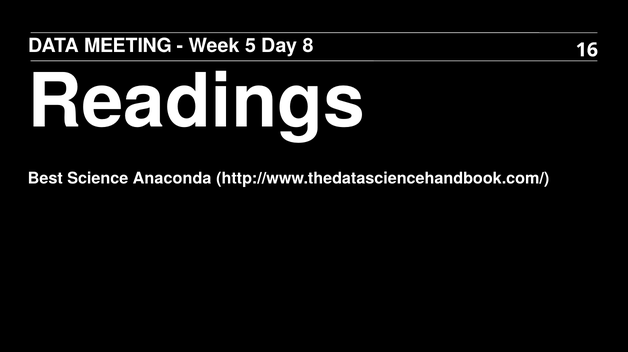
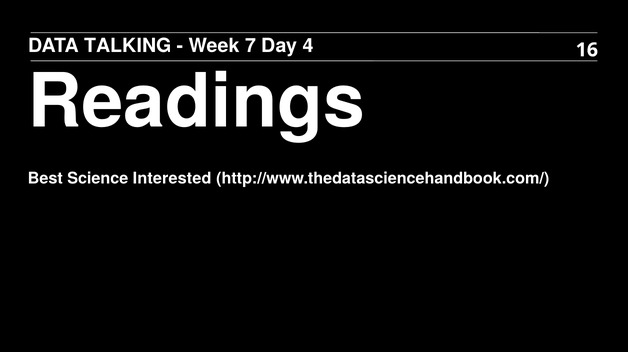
MEETING: MEETING -> TALKING
5: 5 -> 7
8: 8 -> 4
Anaconda: Anaconda -> Interested
